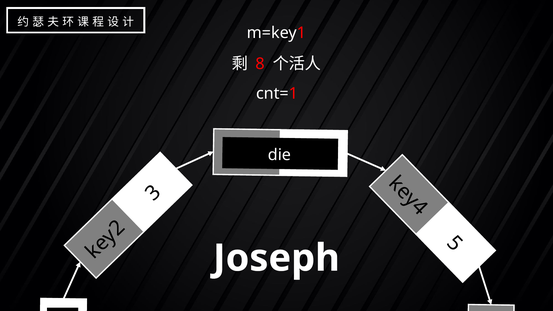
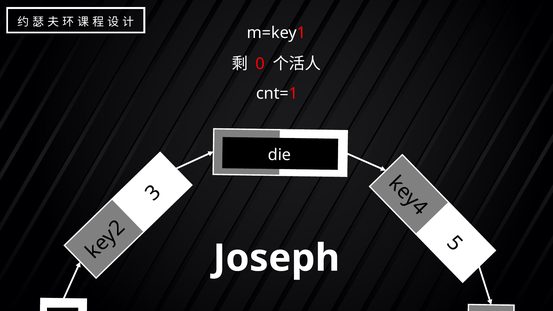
8: 8 -> 0
